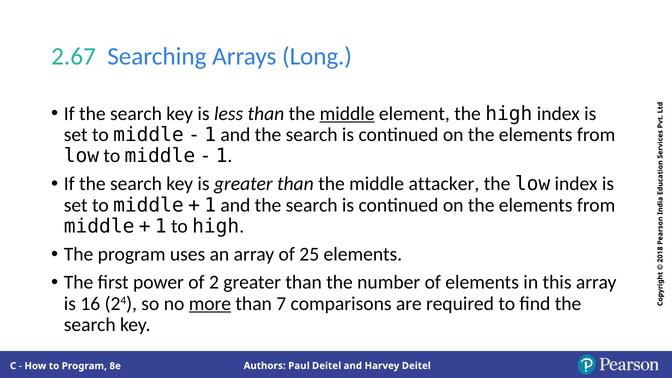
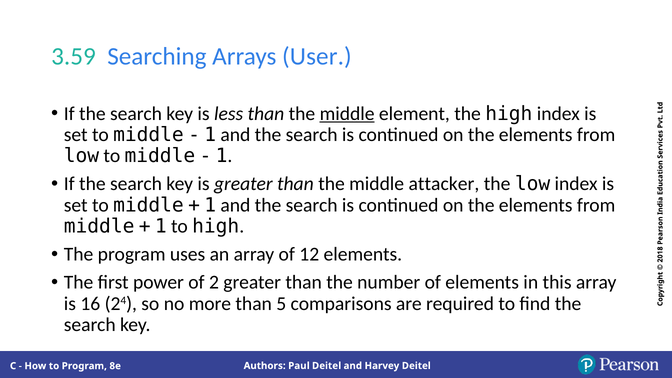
2.67: 2.67 -> 3.59
Long: Long -> User
25: 25 -> 12
more underline: present -> none
7: 7 -> 5
